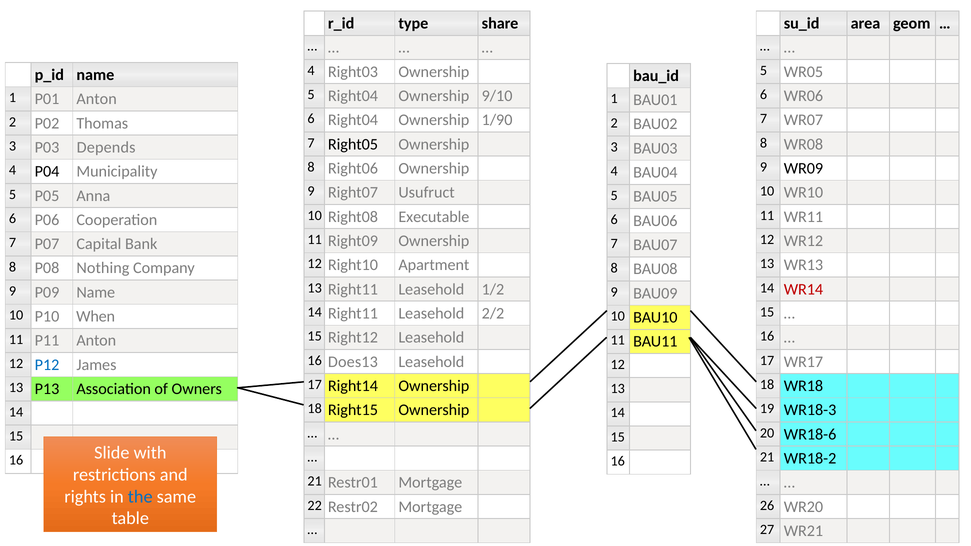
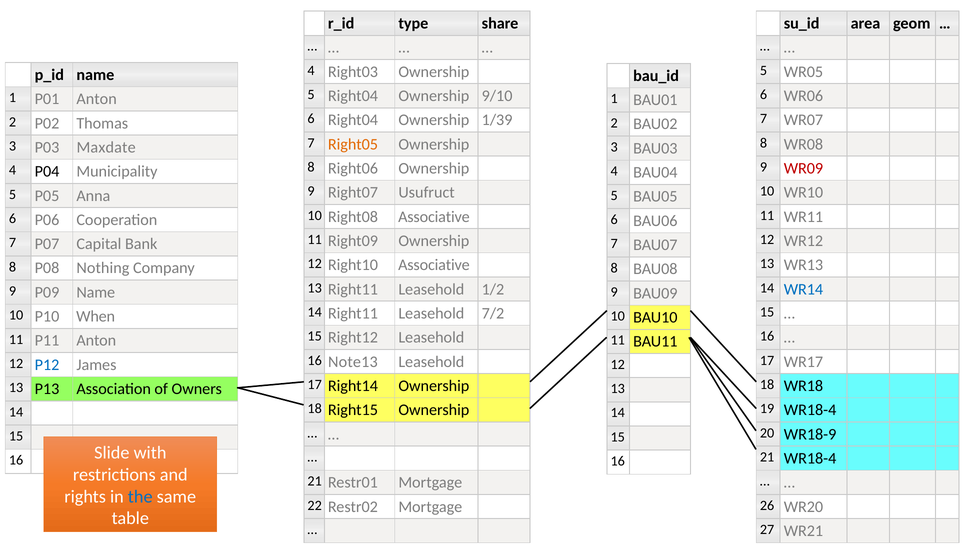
1/90: 1/90 -> 1/39
Right05 colour: black -> orange
Depends: Depends -> Maxdate
WR09 colour: black -> red
Right08 Executable: Executable -> Associative
Right10 Apartment: Apartment -> Associative
WR14 colour: red -> blue
2/2: 2/2 -> 7/2
Does13: Does13 -> Note13
19 WR18-3: WR18-3 -> WR18-4
WR18-6: WR18-6 -> WR18-9
21 WR18-2: WR18-2 -> WR18-4
